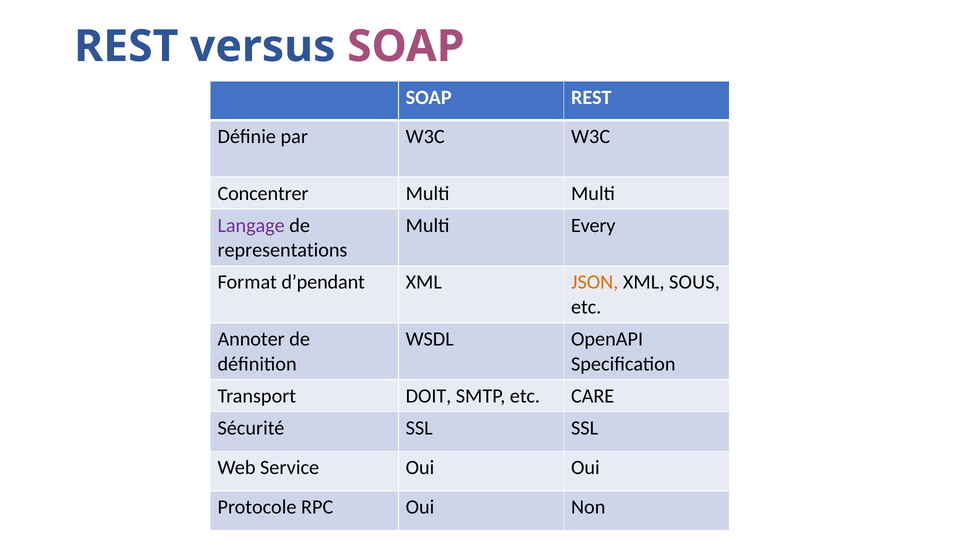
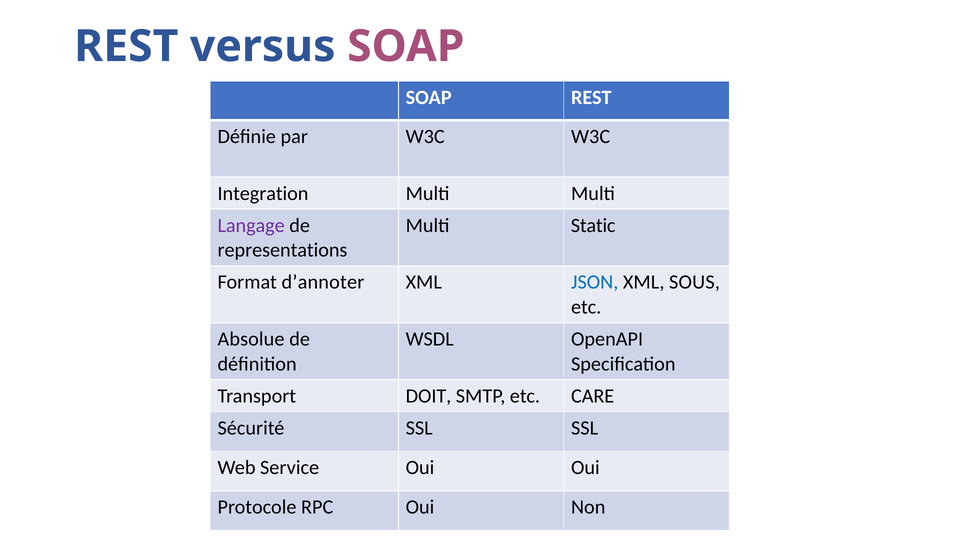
Concentrer: Concentrer -> Integration
Every: Every -> Static
d’pendant: d’pendant -> d’annoter
JSON colour: orange -> blue
Annoter: Annoter -> Absolue
